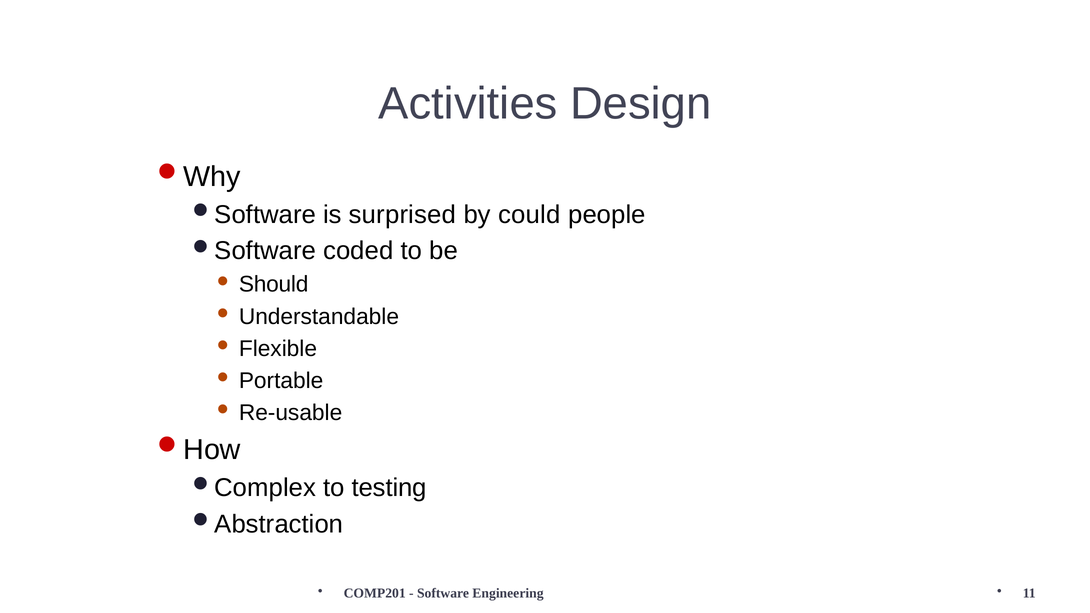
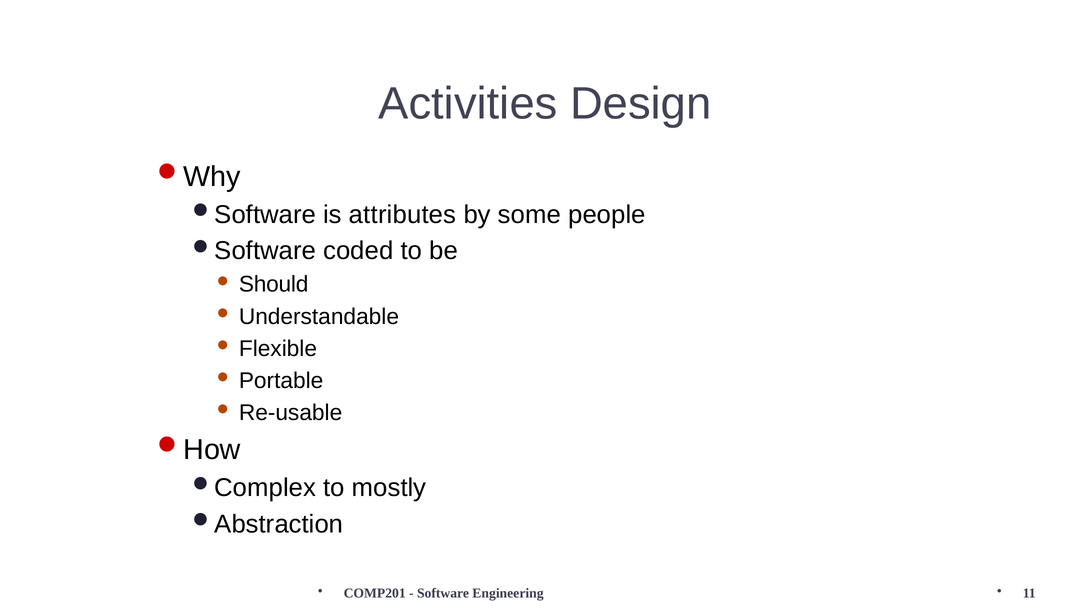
surprised: surprised -> attributes
could: could -> some
testing: testing -> mostly
